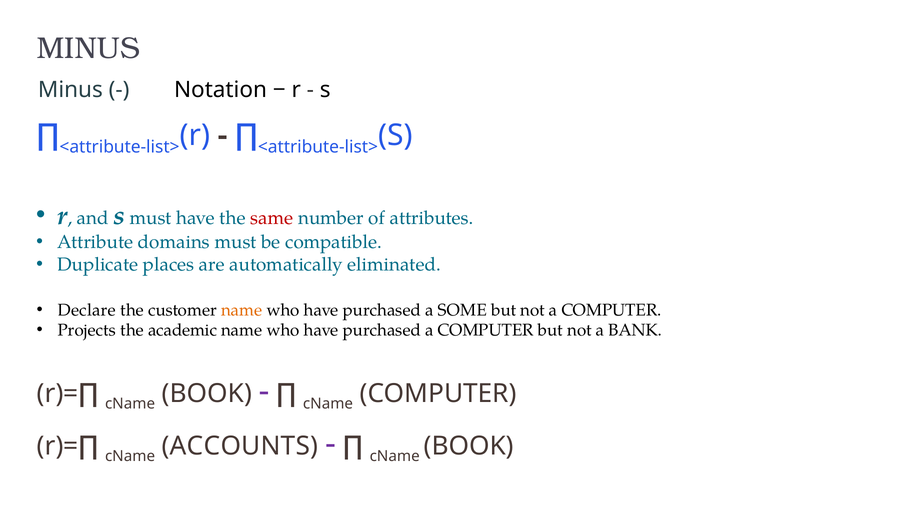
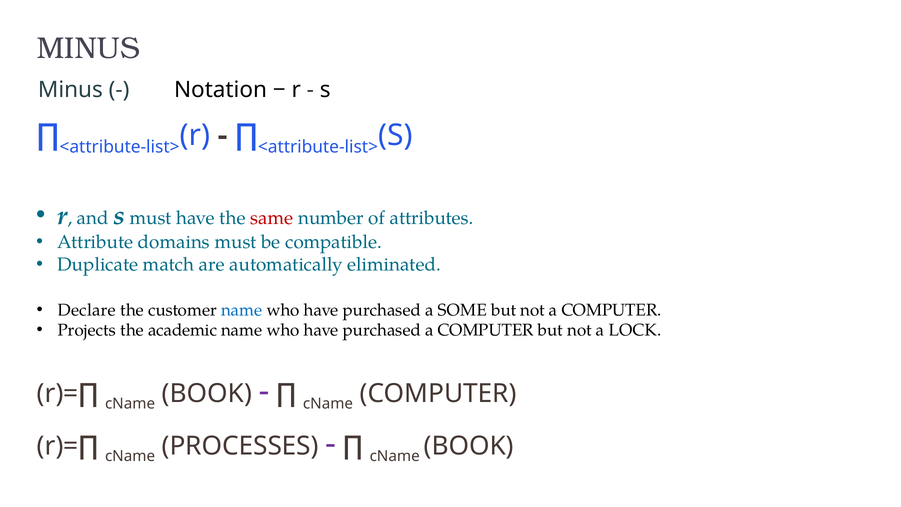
places: places -> match
name at (242, 310) colour: orange -> blue
BANK: BANK -> LOCK
ACCOUNTS: ACCOUNTS -> PROCESSES
